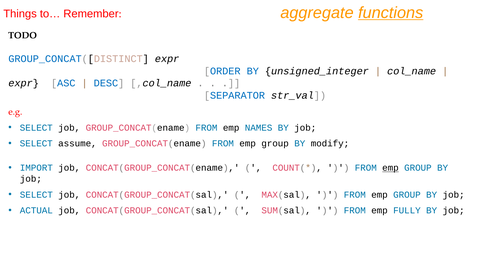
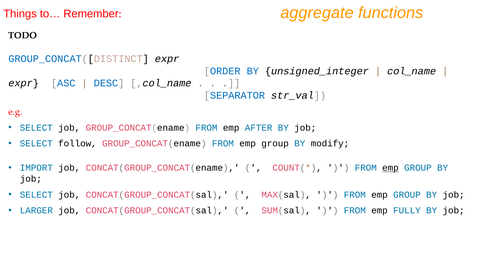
functions underline: present -> none
NAMES: NAMES -> AFTER
assume: assume -> follow
ACTUAL: ACTUAL -> LARGER
